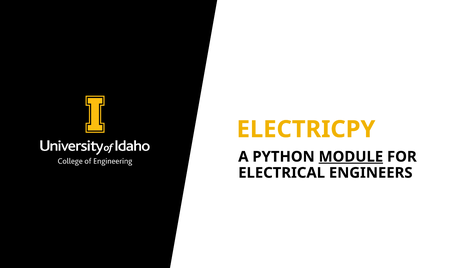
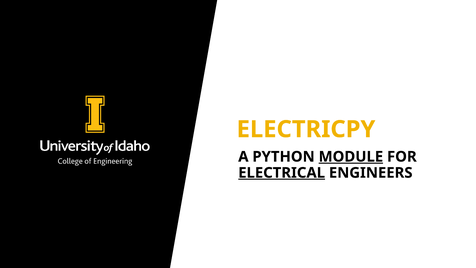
ELECTRICAL underline: none -> present
